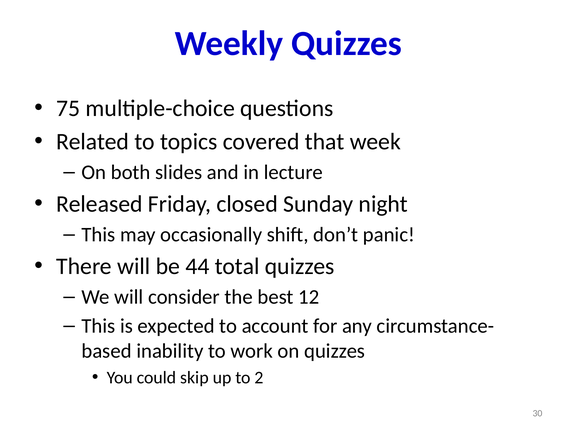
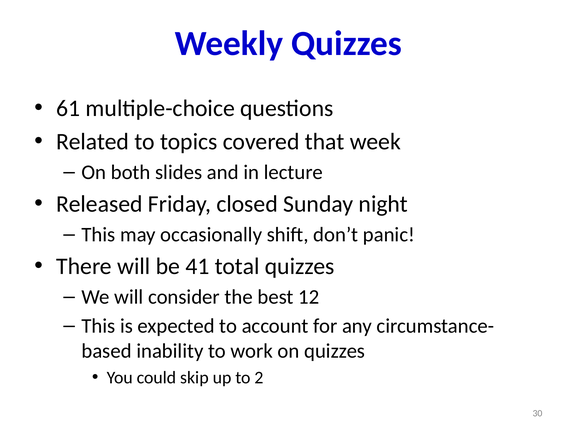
75: 75 -> 61
44: 44 -> 41
